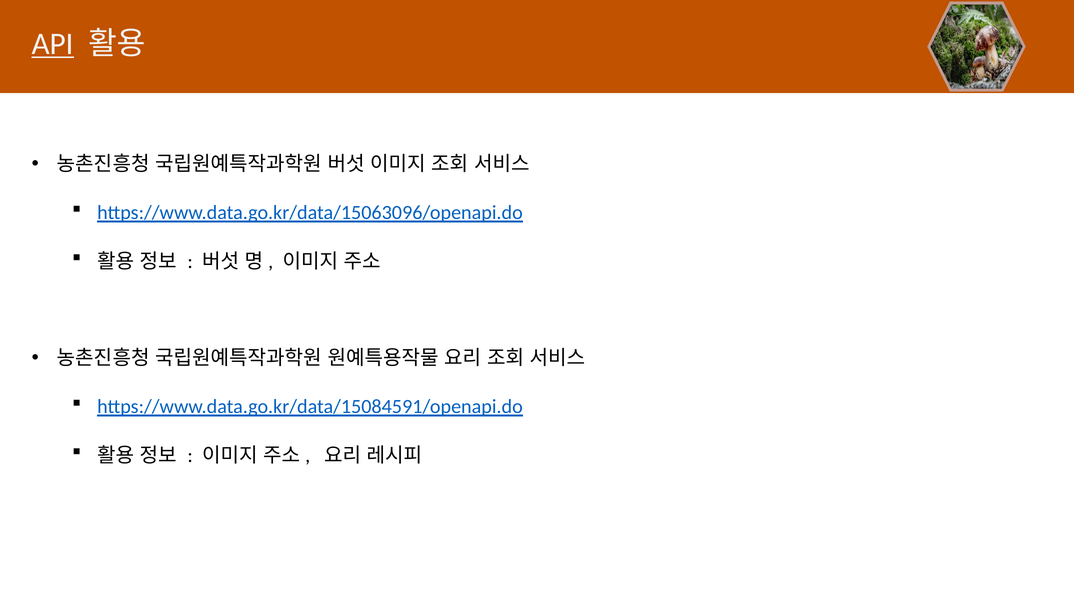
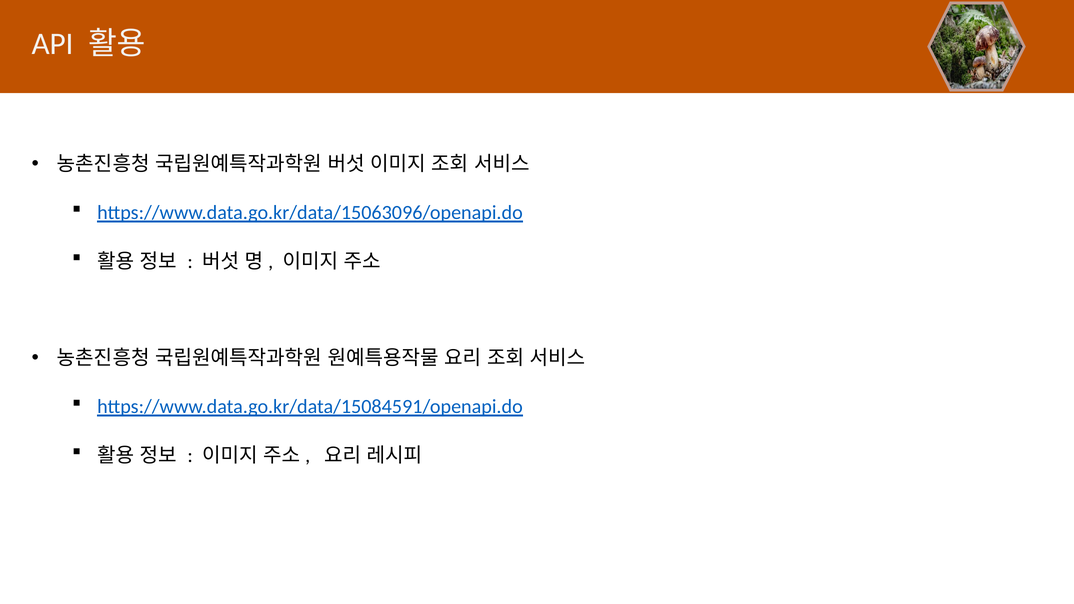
API underline: present -> none
